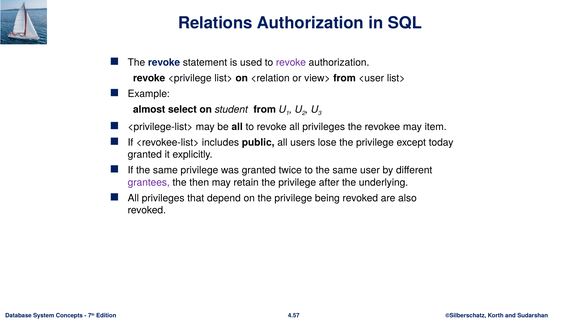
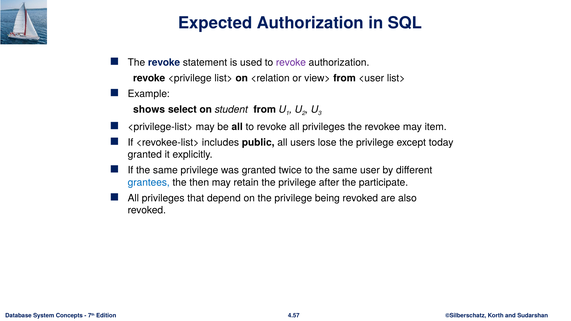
Relations: Relations -> Expected
almost: almost -> shows
grantees colour: purple -> blue
underlying: underlying -> participate
